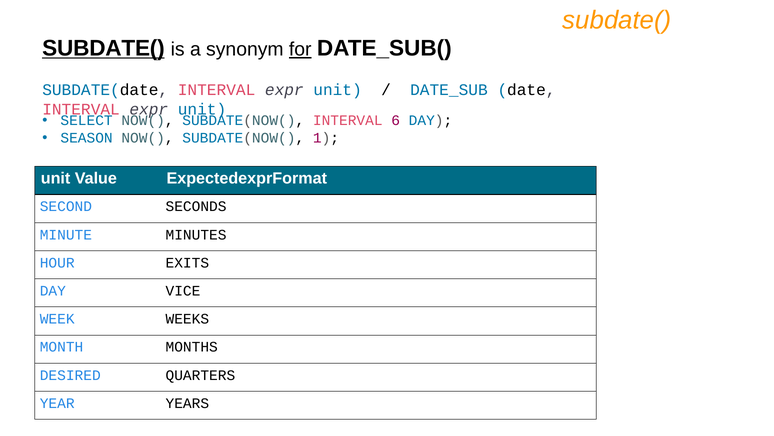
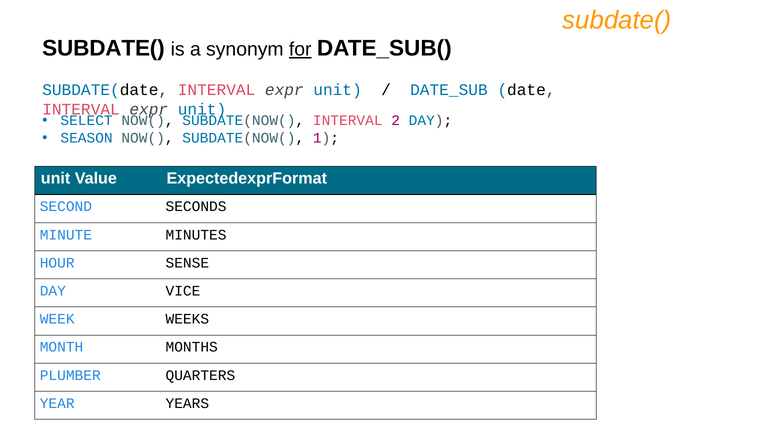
SUBDATE( at (103, 48) underline: present -> none
6: 6 -> 2
EXITS: EXITS -> SENSE
DESIRED: DESIRED -> PLUMBER
